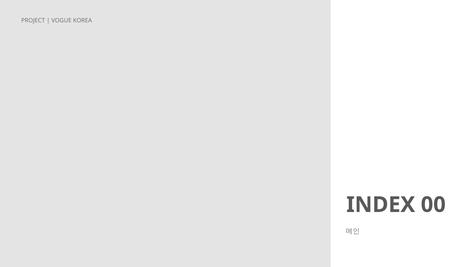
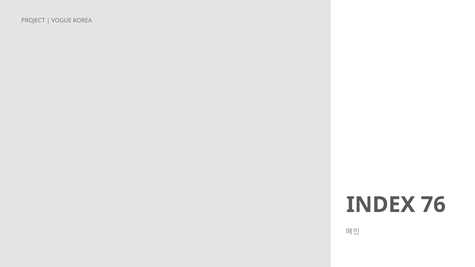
00: 00 -> 76
